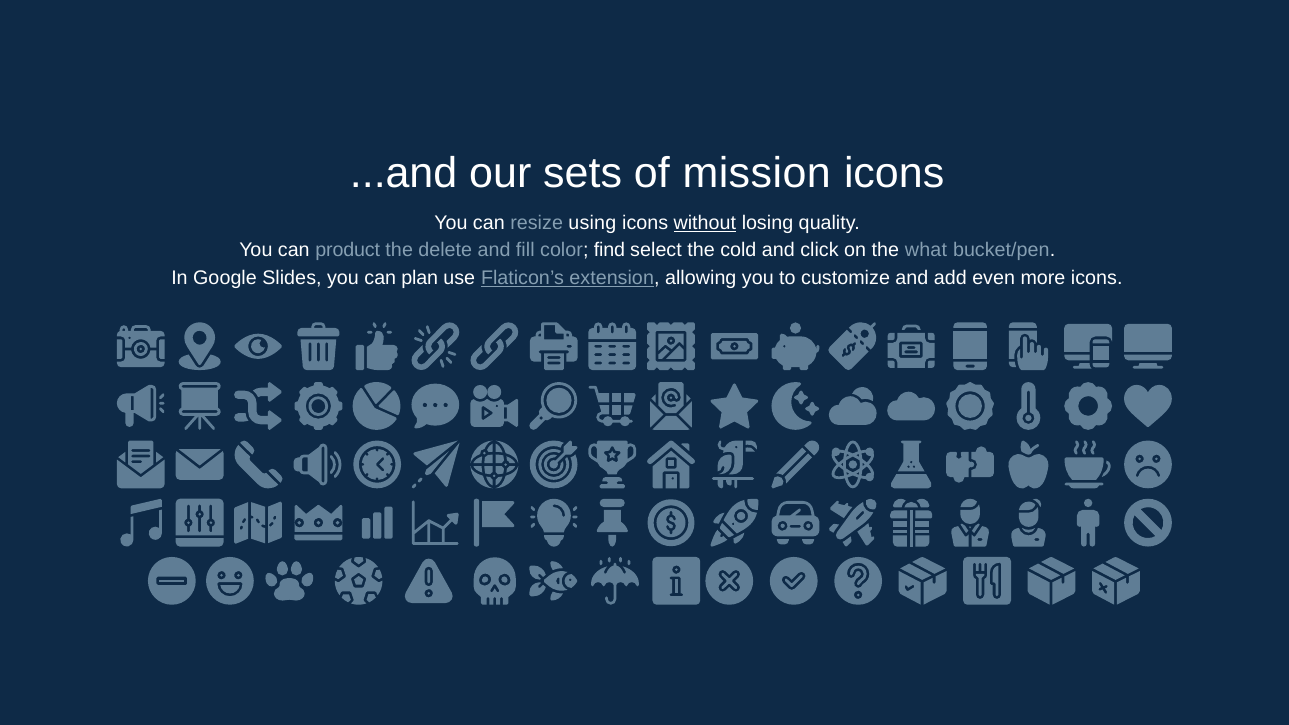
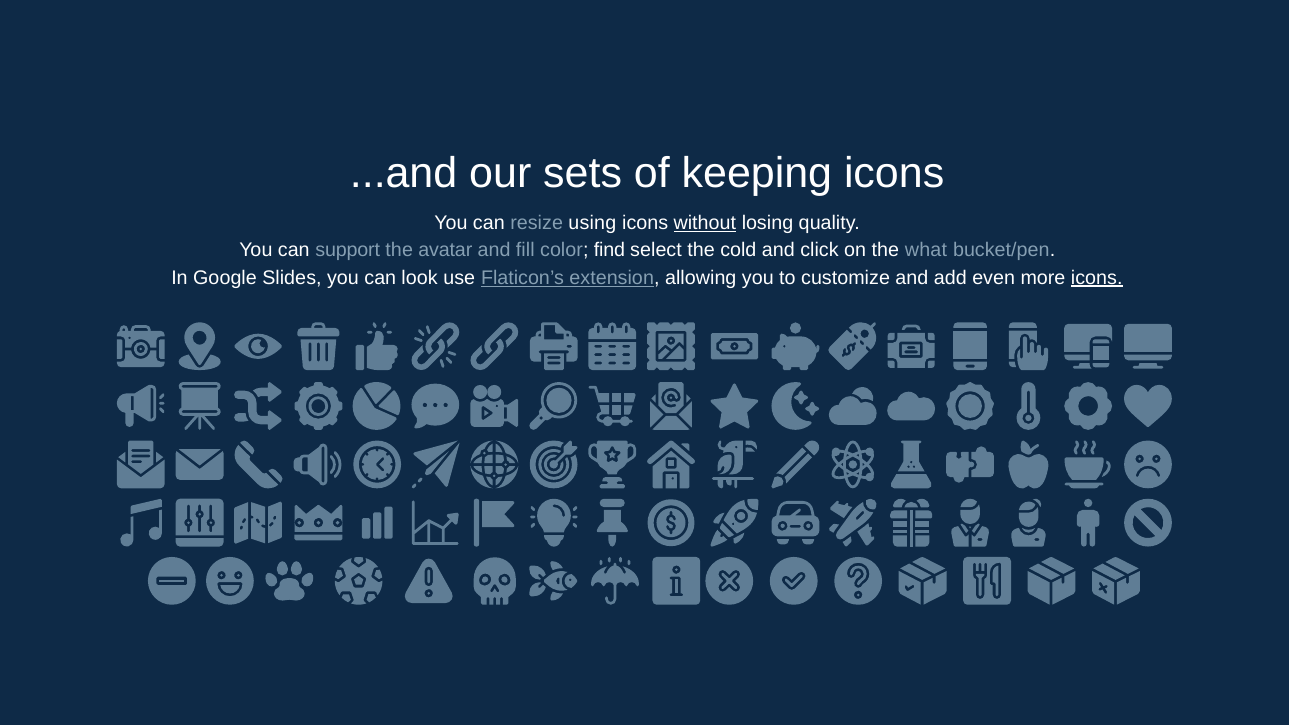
mission: mission -> keeping
product: product -> support
delete: delete -> avatar
plan: plan -> look
icons at (1097, 278) underline: none -> present
